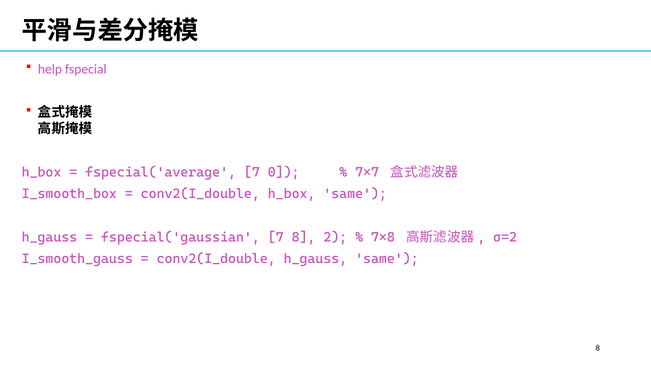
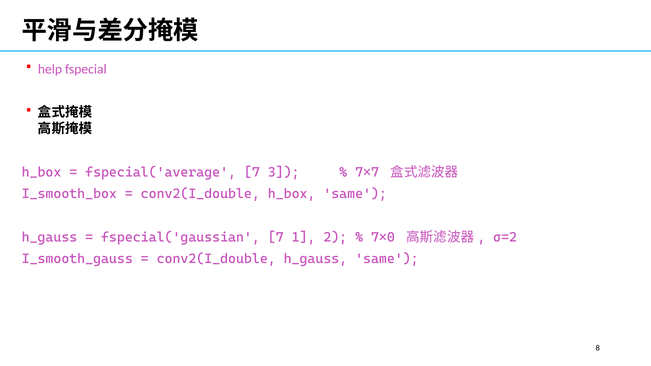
0: 0 -> 3
7 8: 8 -> 1
7×8: 7×8 -> 7×0
